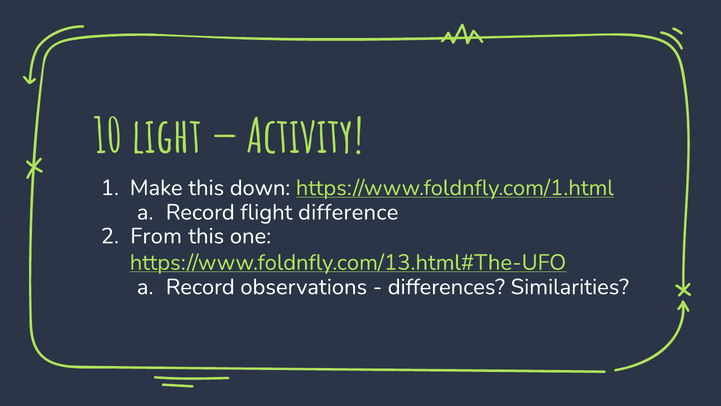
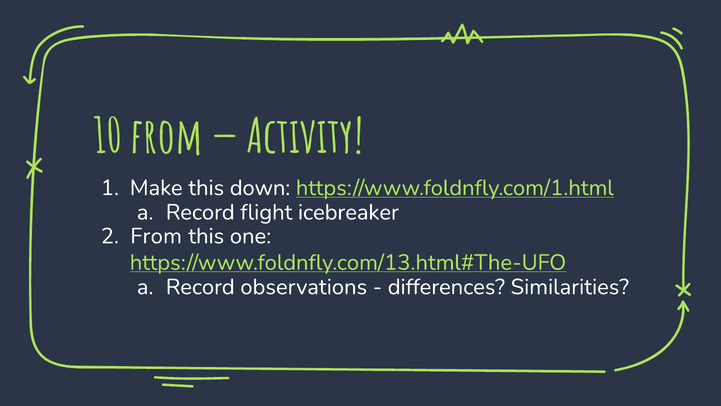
10 light: light -> from
difference: difference -> icebreaker
